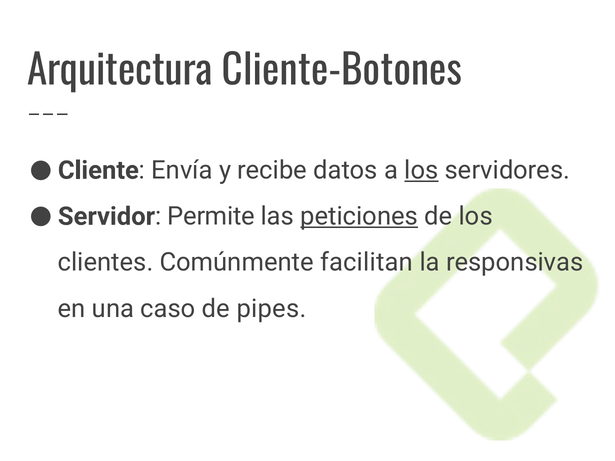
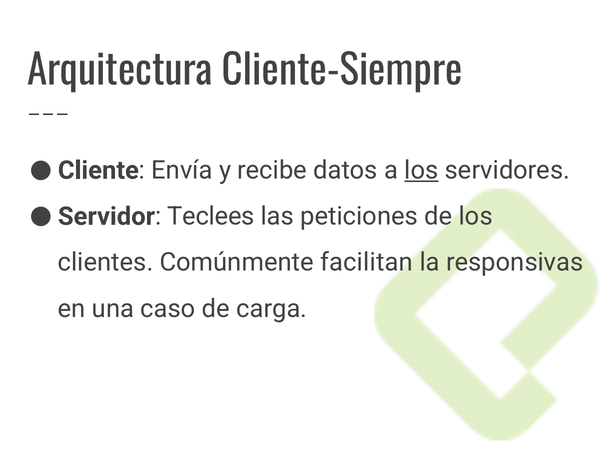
Cliente-Botones: Cliente-Botones -> Cliente-Siempre
Permite: Permite -> Teclees
peticiones underline: present -> none
pipes: pipes -> carga
